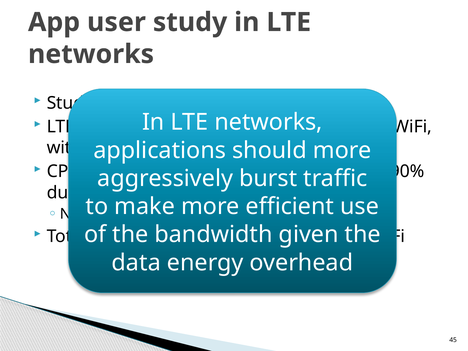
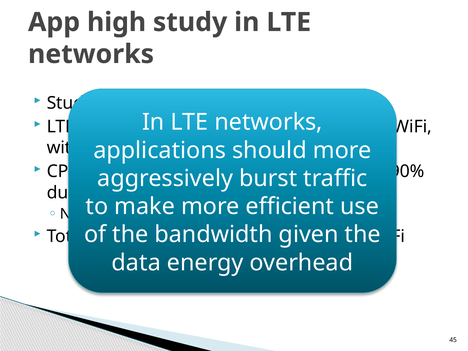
user: user -> high
